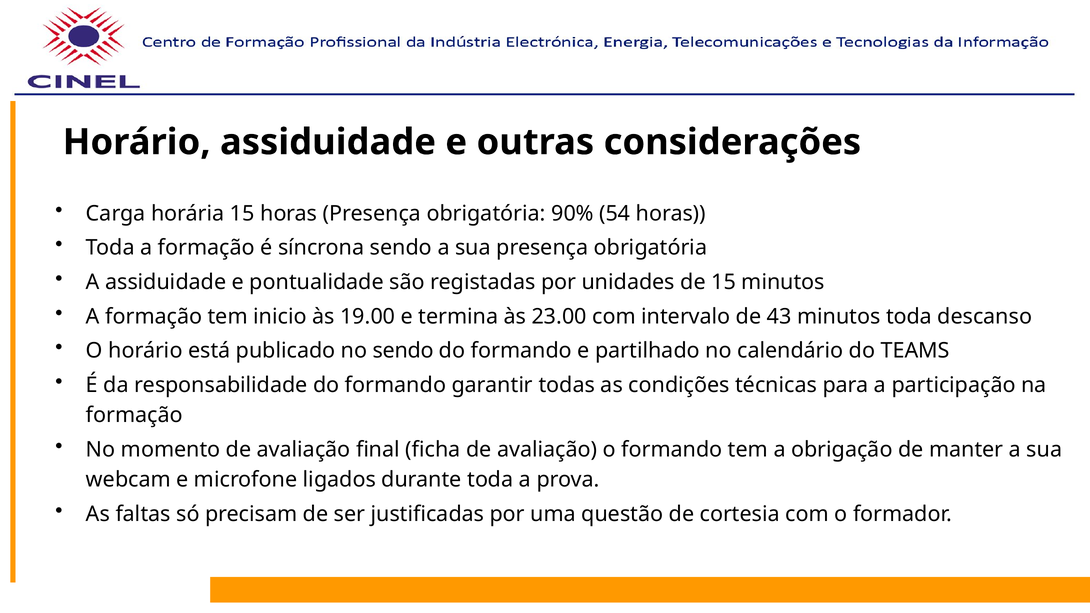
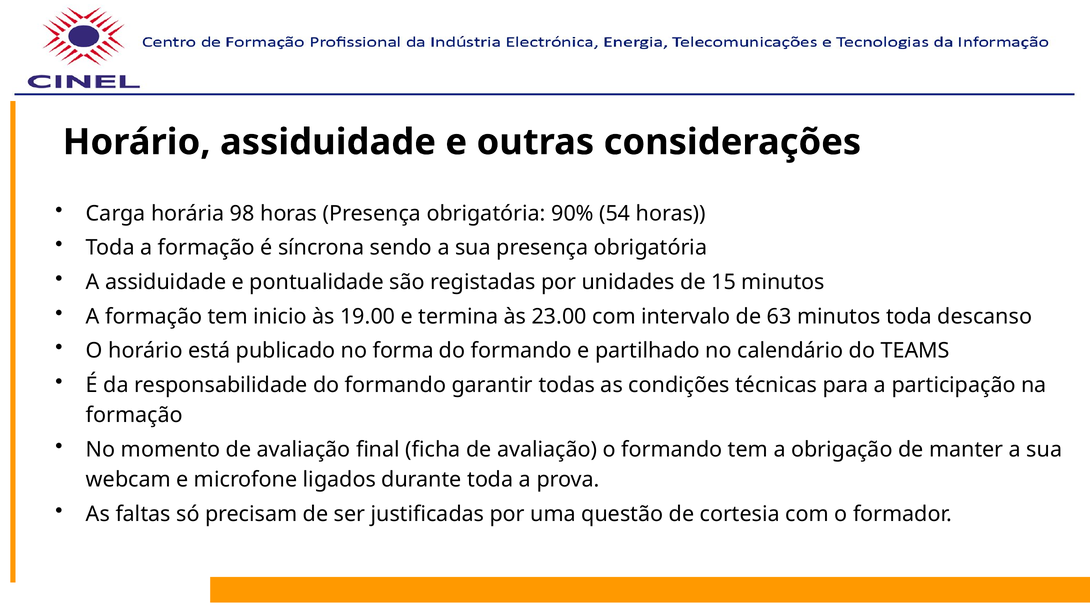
horária 15: 15 -> 98
43: 43 -> 63
no sendo: sendo -> forma
